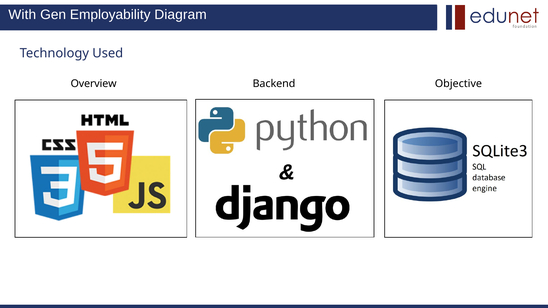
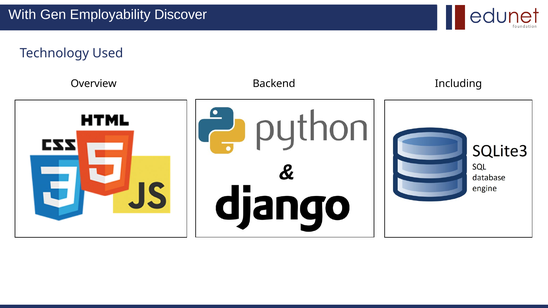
Diagram: Diagram -> Discover
Objective: Objective -> Including
